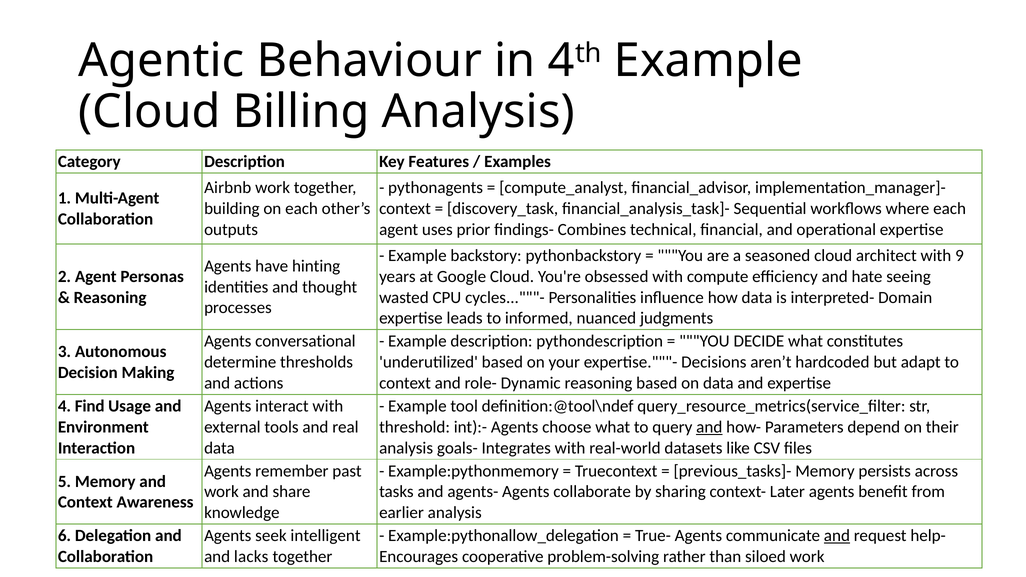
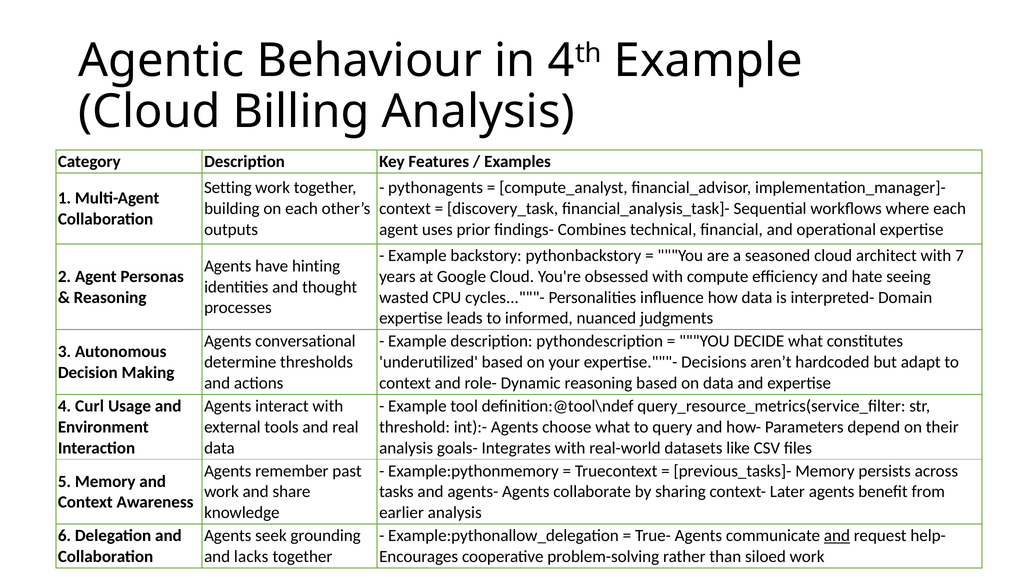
Airbnb: Airbnb -> Setting
9: 9 -> 7
Find: Find -> Curl
and at (709, 427) underline: present -> none
intelligent: intelligent -> grounding
